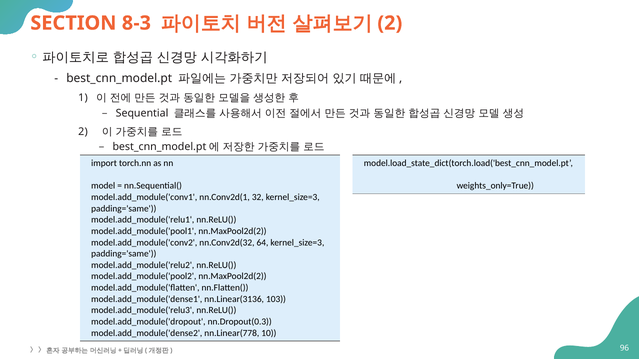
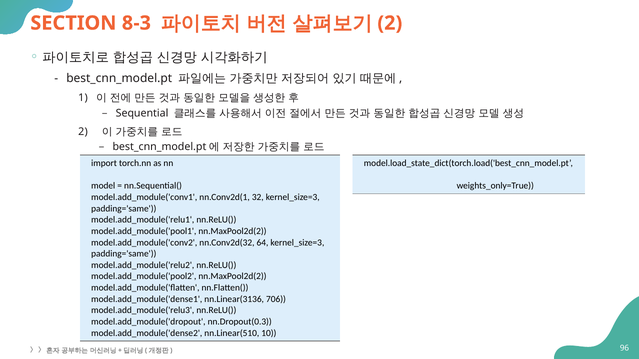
103: 103 -> 706
nn.Linear(778: nn.Linear(778 -> nn.Linear(510
